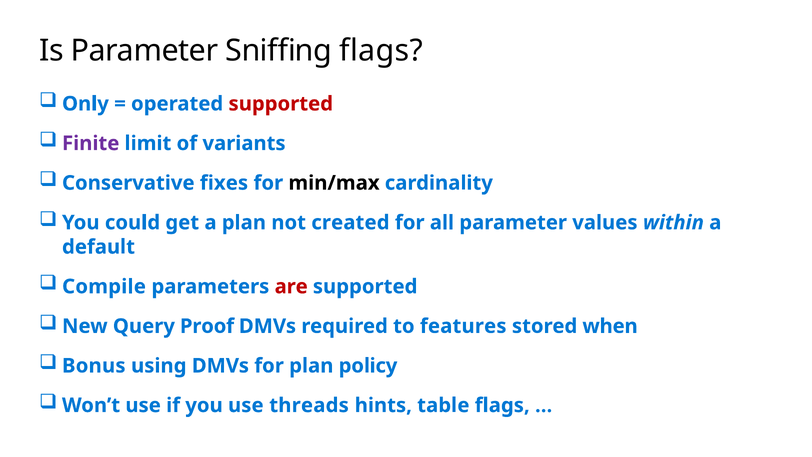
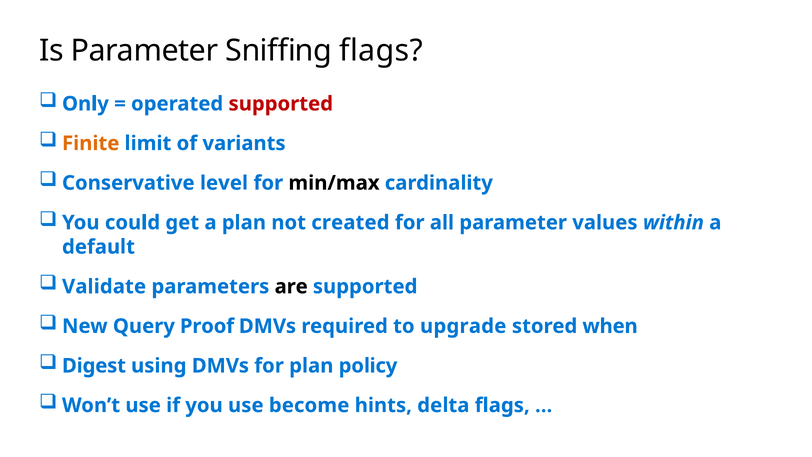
Finite colour: purple -> orange
fixes: fixes -> level
Compile: Compile -> Validate
are colour: red -> black
features: features -> upgrade
Bonus: Bonus -> Digest
threads: threads -> become
table: table -> delta
